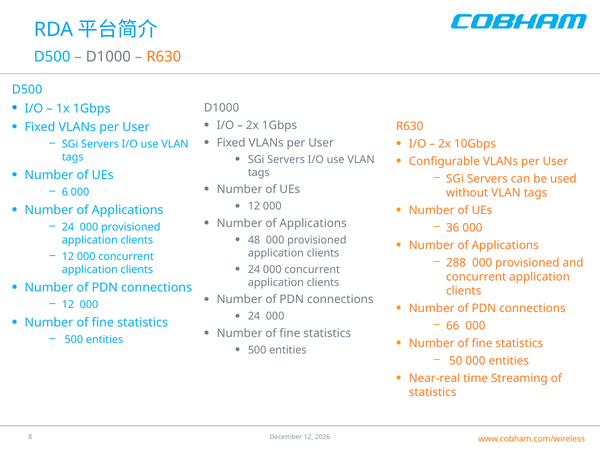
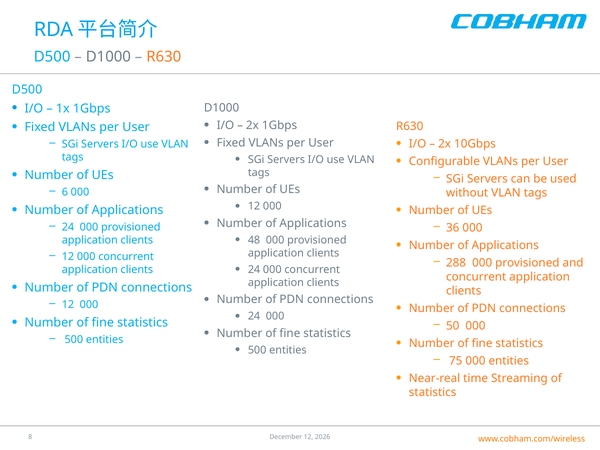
66: 66 -> 50
50: 50 -> 75
